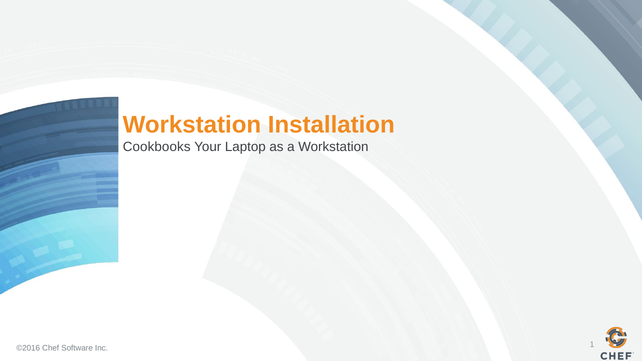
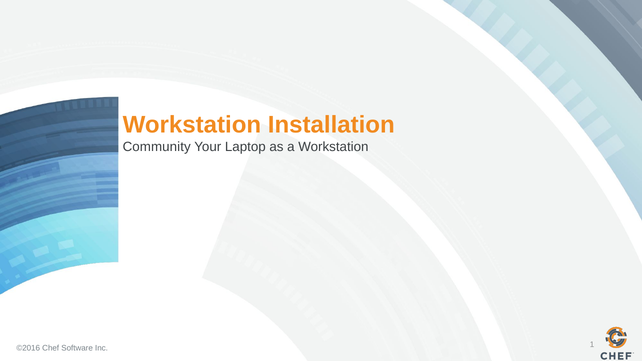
Cookbooks: Cookbooks -> Community
